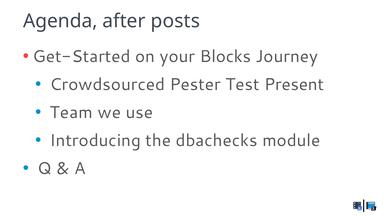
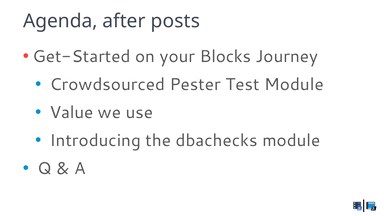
Test Present: Present -> Module
Team: Team -> Value
